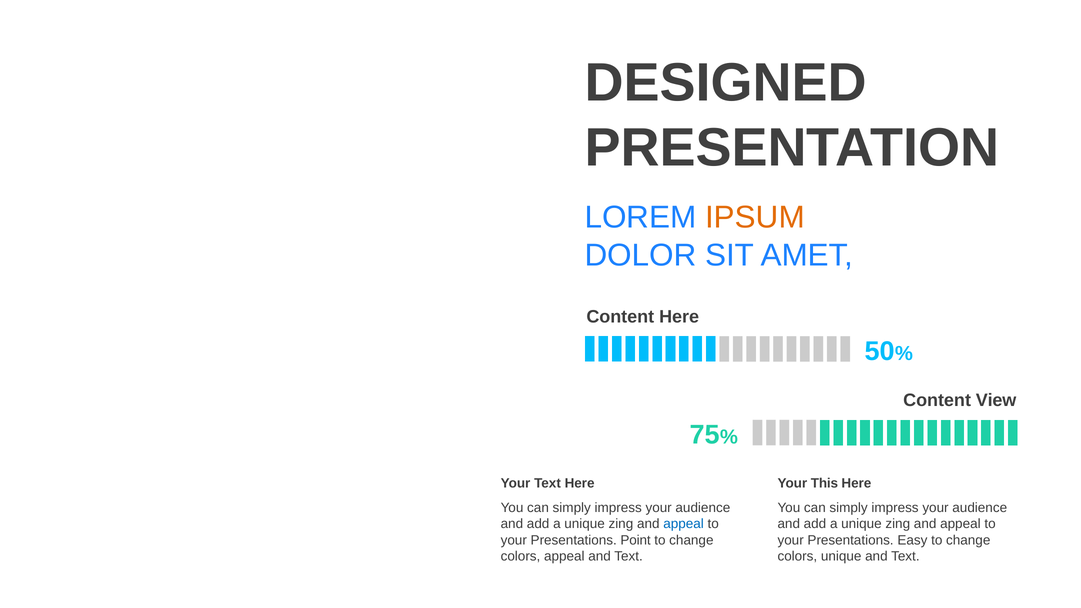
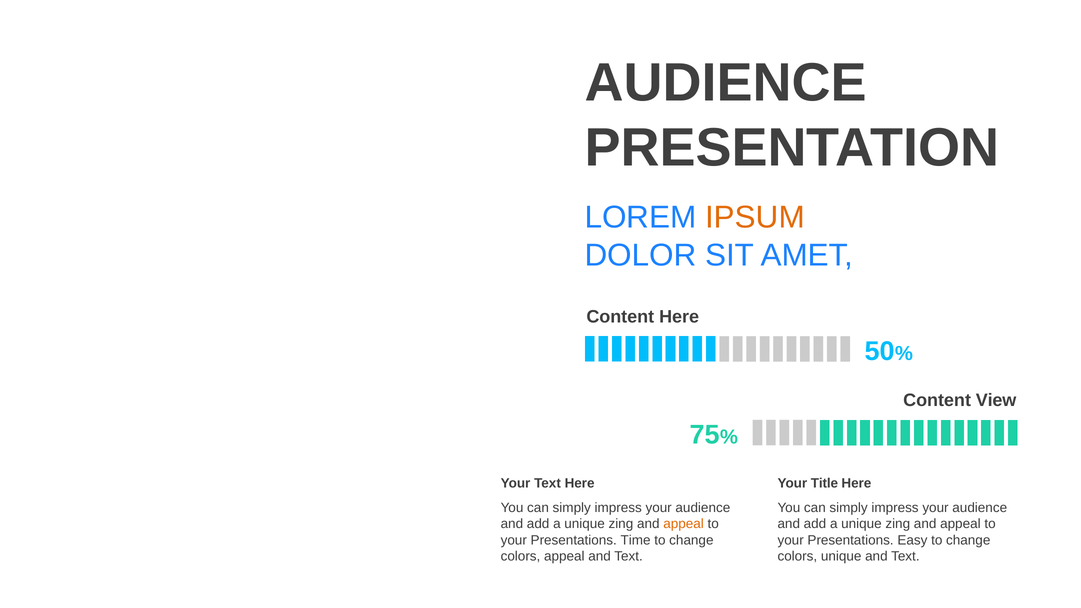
DESIGNED at (726, 83): DESIGNED -> AUDIENCE
This: This -> Title
appeal at (684, 524) colour: blue -> orange
Point: Point -> Time
